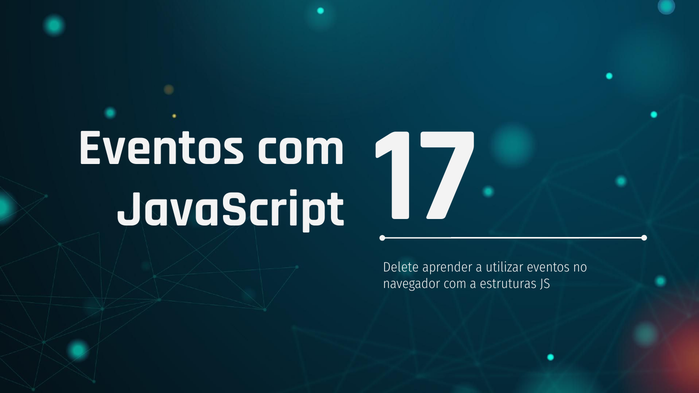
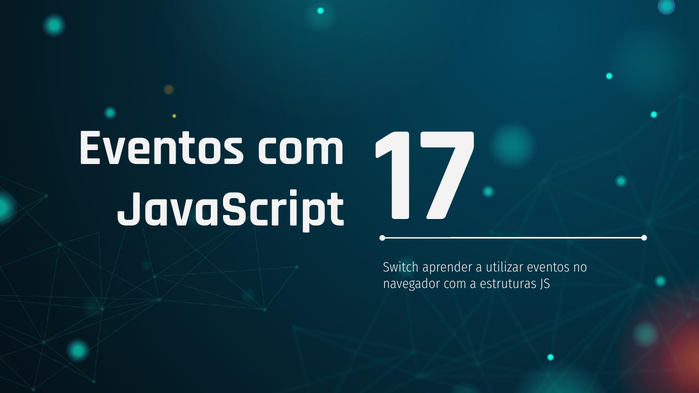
Delete: Delete -> Switch
